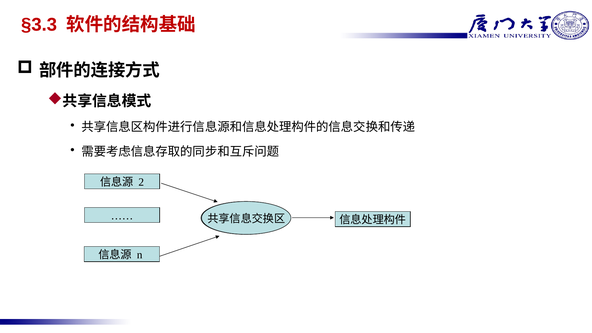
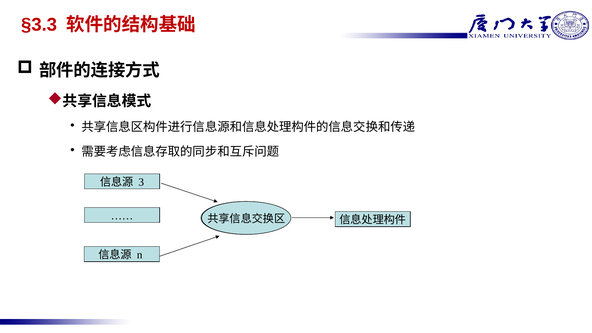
2: 2 -> 3
